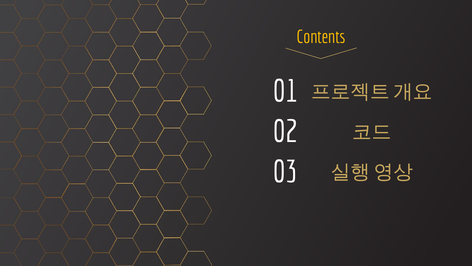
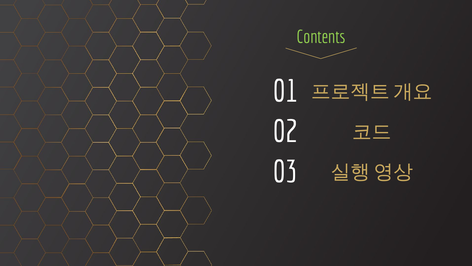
Contents colour: yellow -> light green
